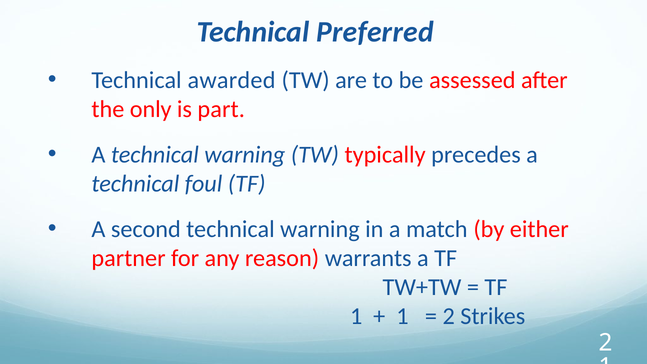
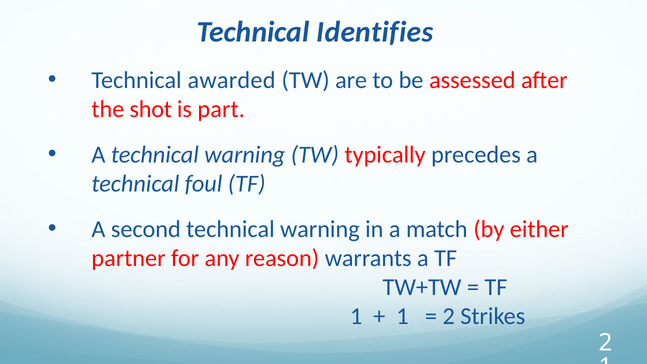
Preferred: Preferred -> Identifies
only: only -> shot
